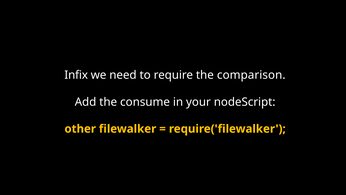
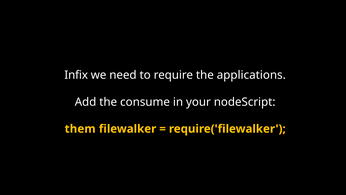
comparison: comparison -> applications
other: other -> them
